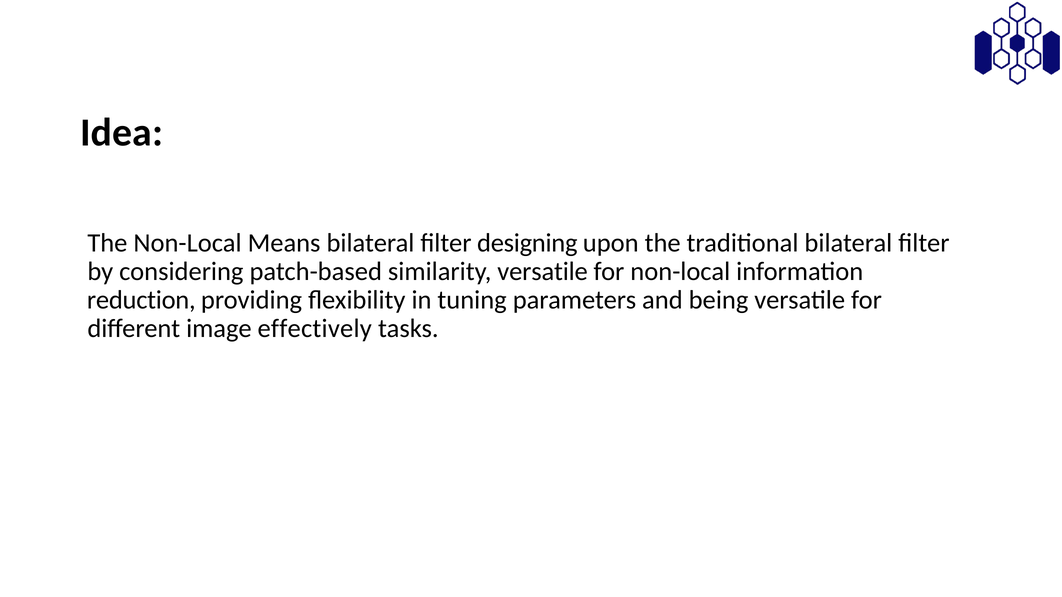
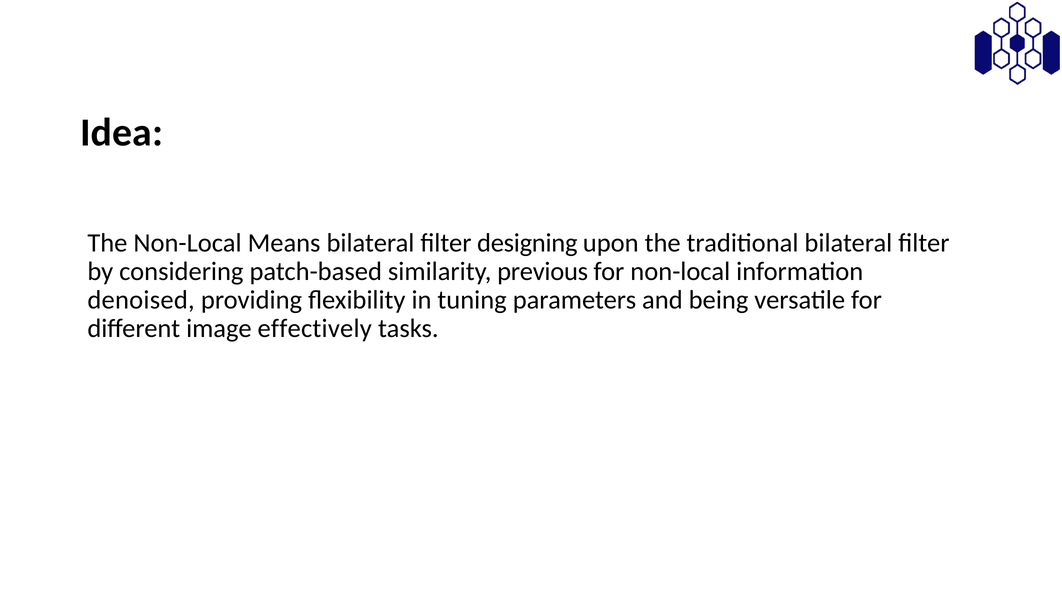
similarity versatile: versatile -> previous
reduction: reduction -> denoised
